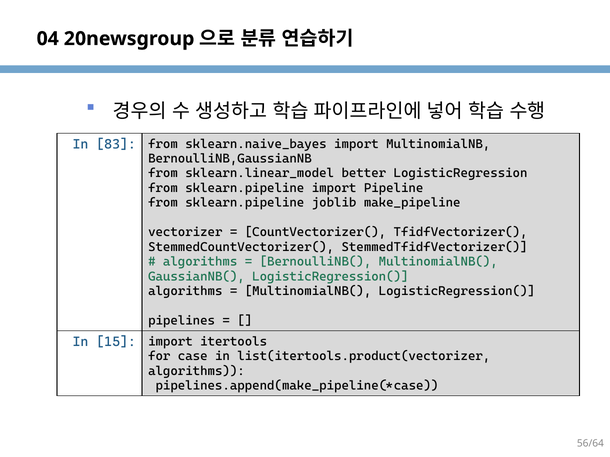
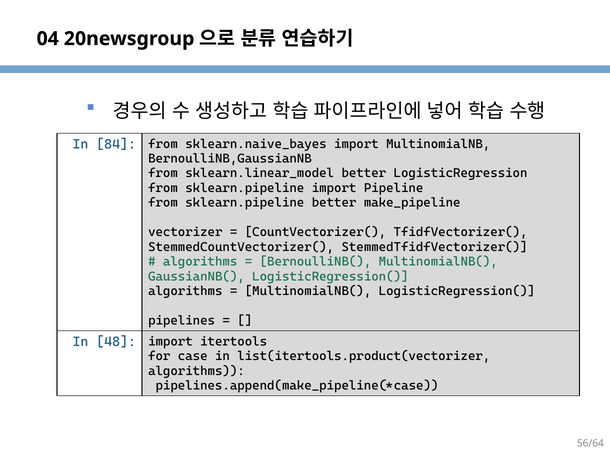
83: 83 -> 84
sklearn.pipeline joblib: joblib -> better
15: 15 -> 48
